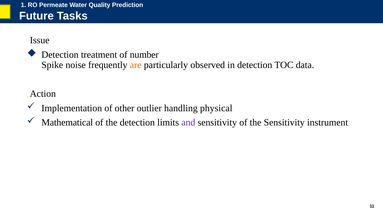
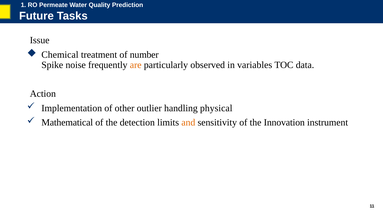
Detection at (60, 55): Detection -> Chemical
in detection: detection -> variables
and colour: purple -> orange
the Sensitivity: Sensitivity -> Innovation
